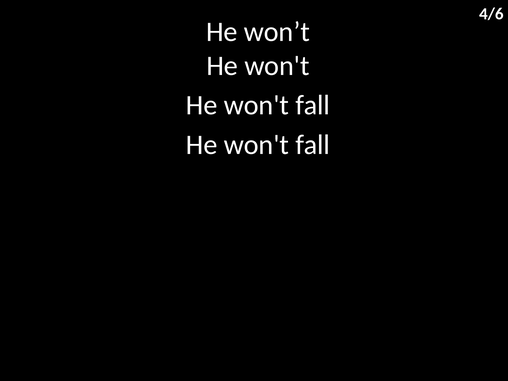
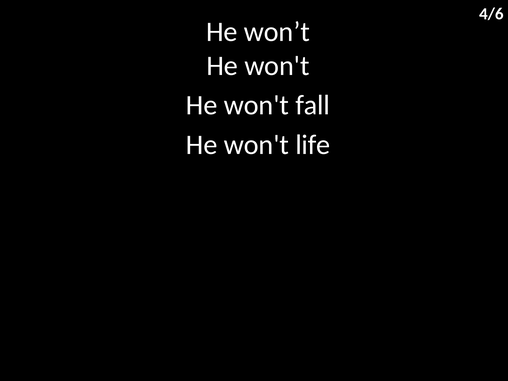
fall at (313, 145): fall -> life
